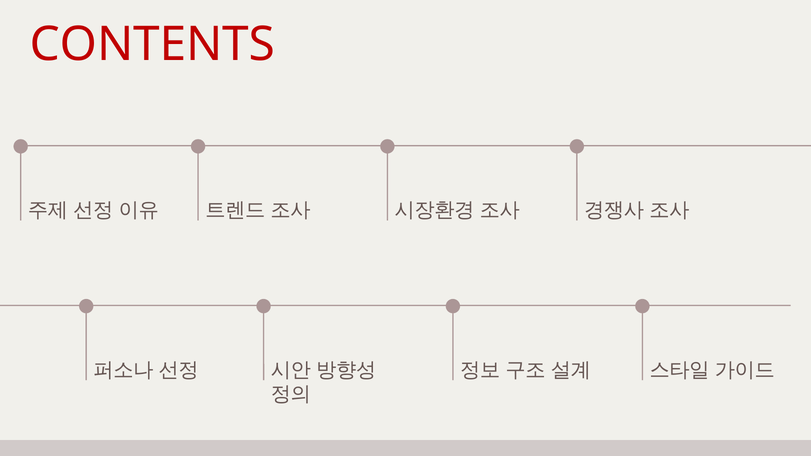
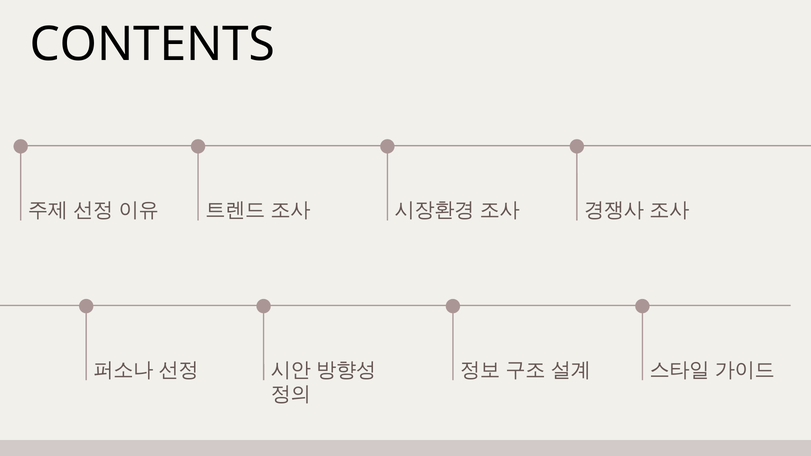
CONTENTS colour: red -> black
